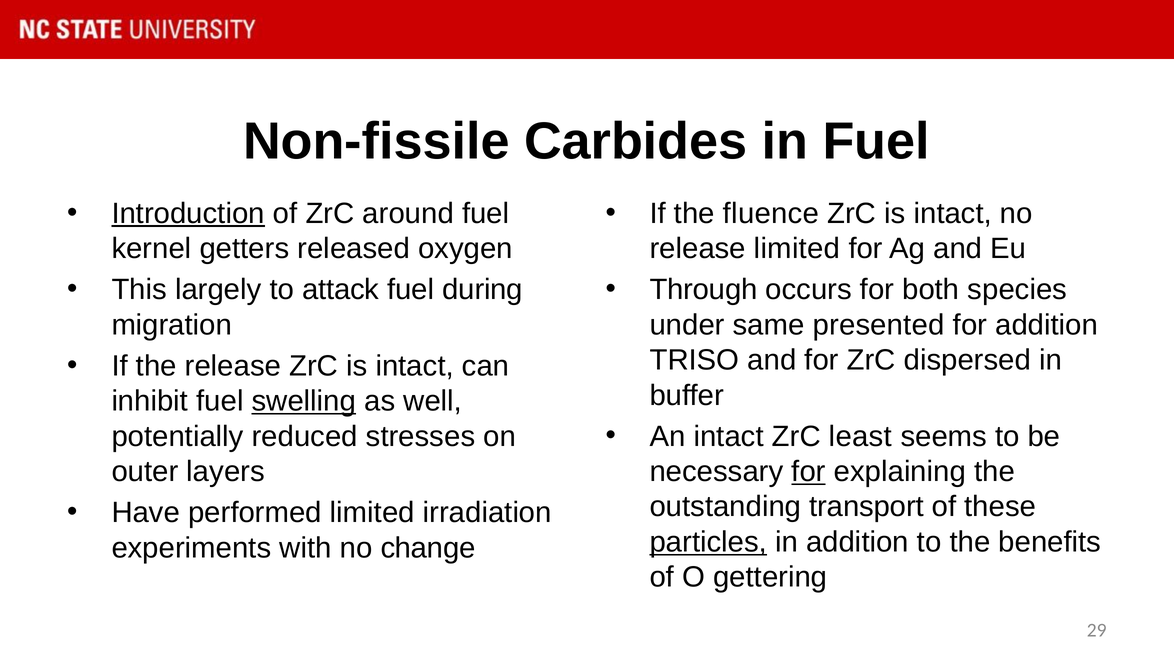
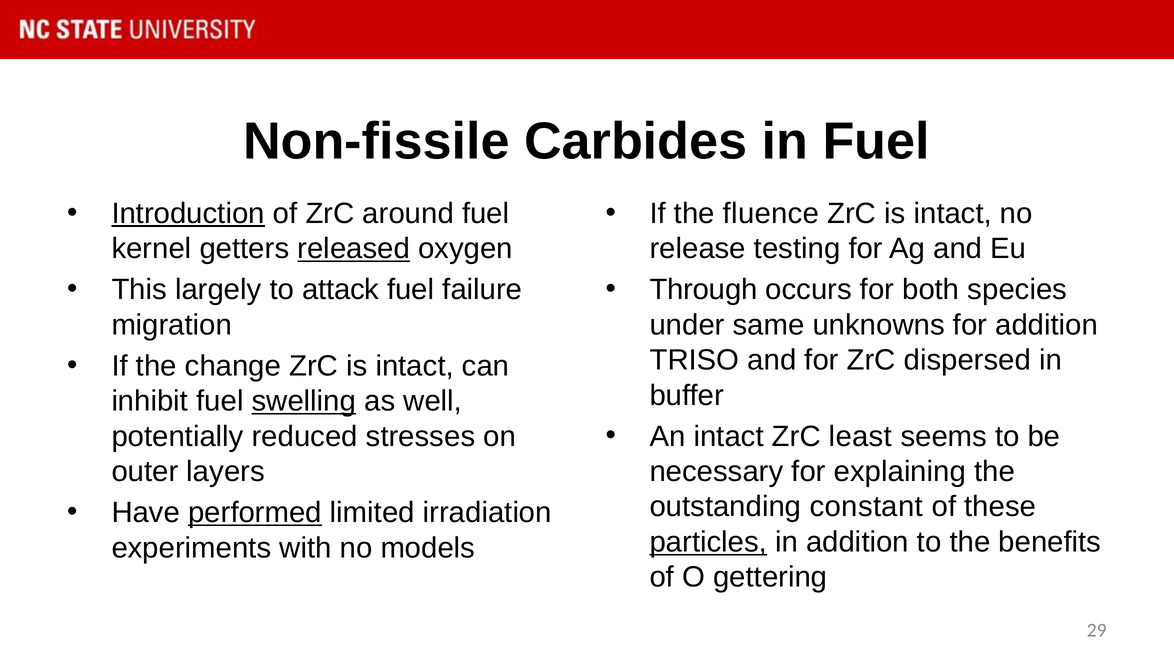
released underline: none -> present
release limited: limited -> testing
during: during -> failure
presented: presented -> unknowns
the release: release -> change
for at (809, 472) underline: present -> none
transport: transport -> constant
performed underline: none -> present
change: change -> models
